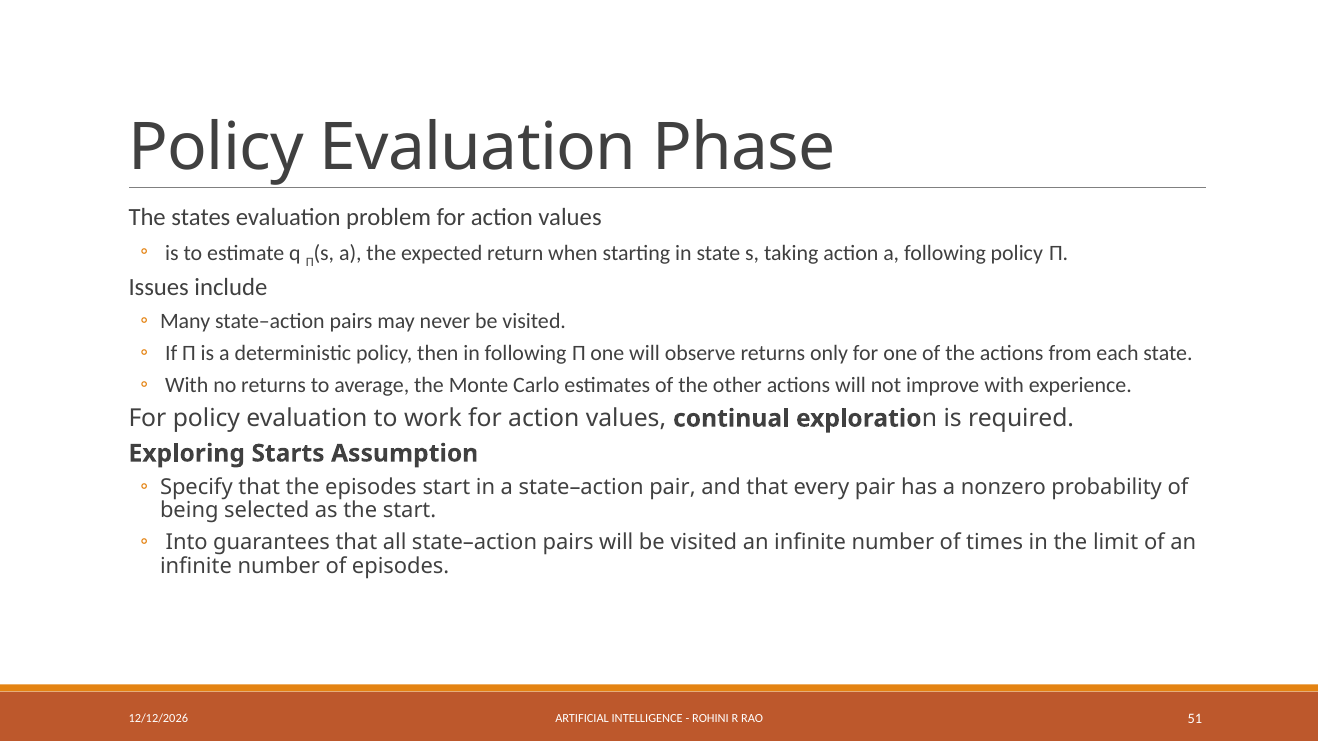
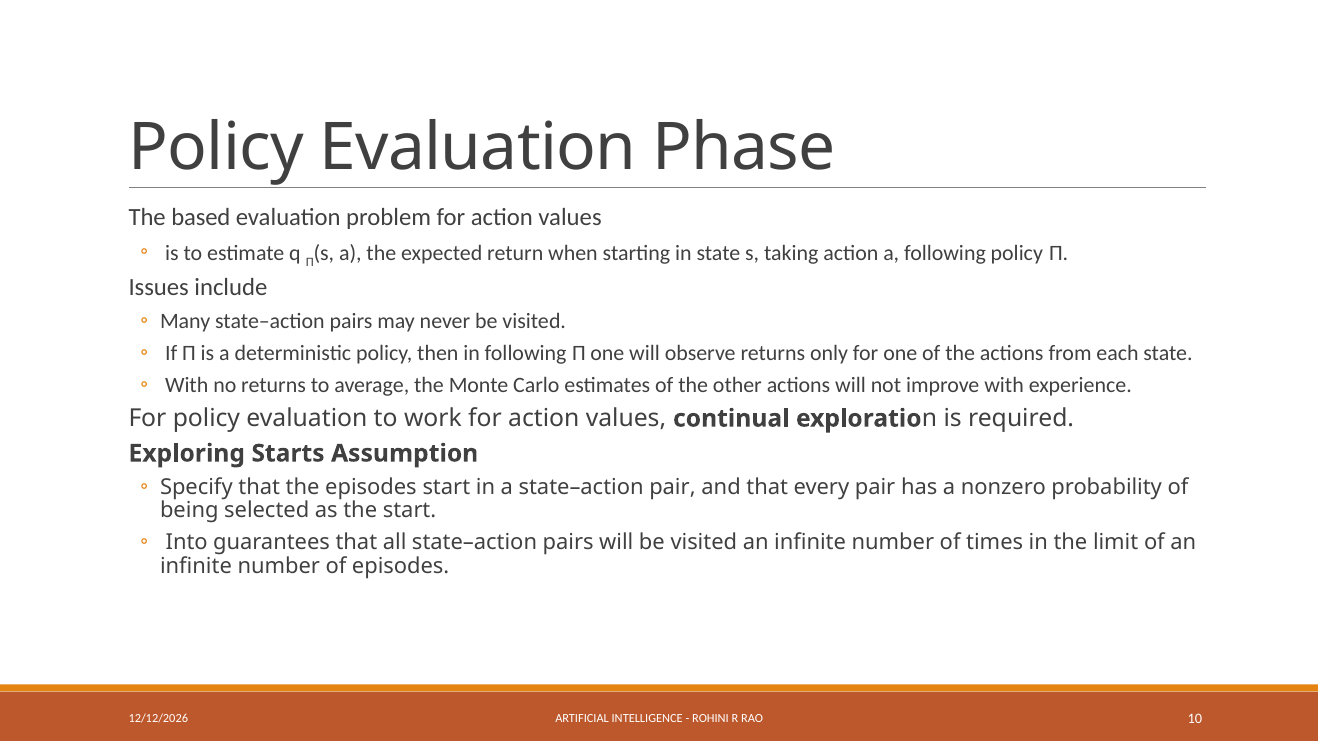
states: states -> based
51: 51 -> 10
